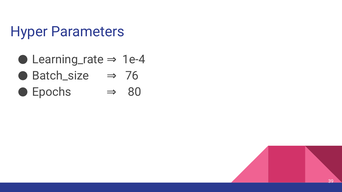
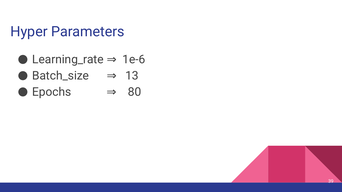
1e-4: 1e-4 -> 1e-6
76: 76 -> 13
